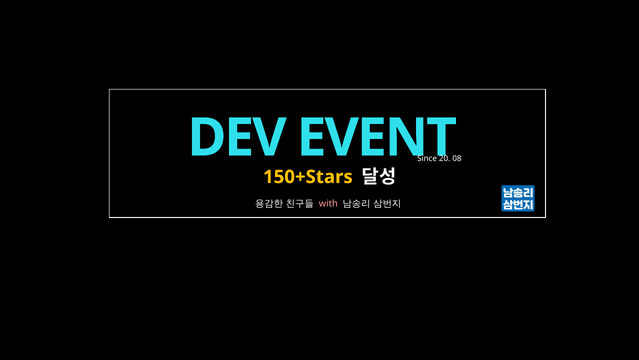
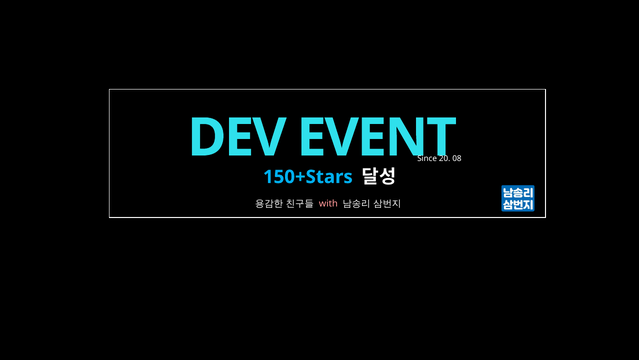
150+Stars colour: yellow -> light blue
